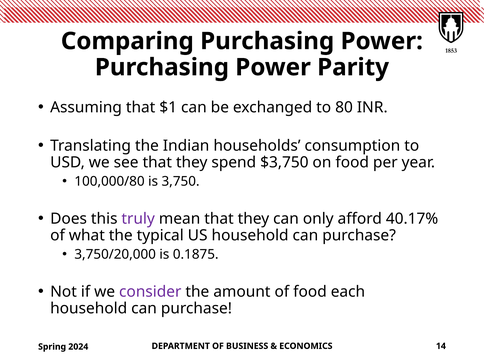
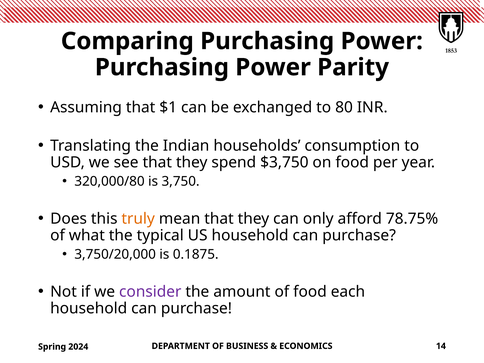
100,000/80: 100,000/80 -> 320,000/80
truly colour: purple -> orange
40.17%: 40.17% -> 78.75%
